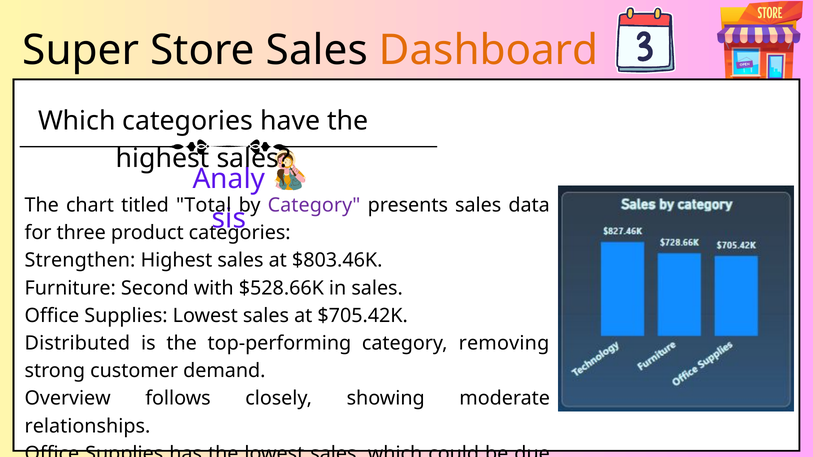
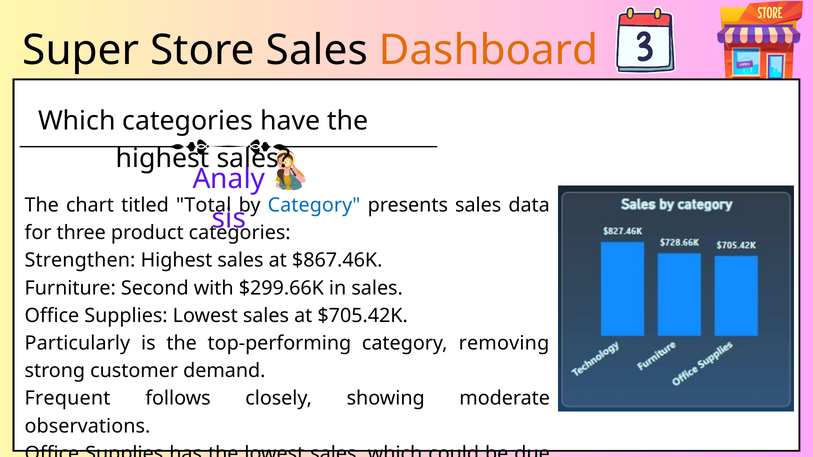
Category at (314, 205) colour: purple -> blue
$803.46K: $803.46K -> $867.46K
$528.66K: $528.66K -> $299.66K
Distributed: Distributed -> Particularly
Overview: Overview -> Frequent
relationships: relationships -> observations
